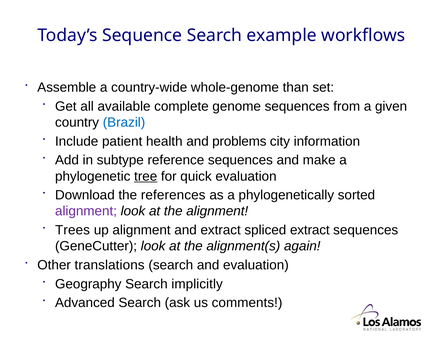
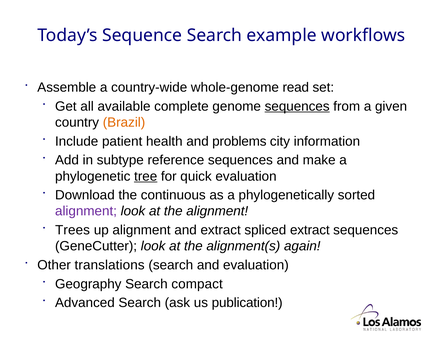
than: than -> read
sequences at (297, 106) underline: none -> present
Brazil colour: blue -> orange
references: references -> continuous
implicitly: implicitly -> compact
comments: comments -> publication
